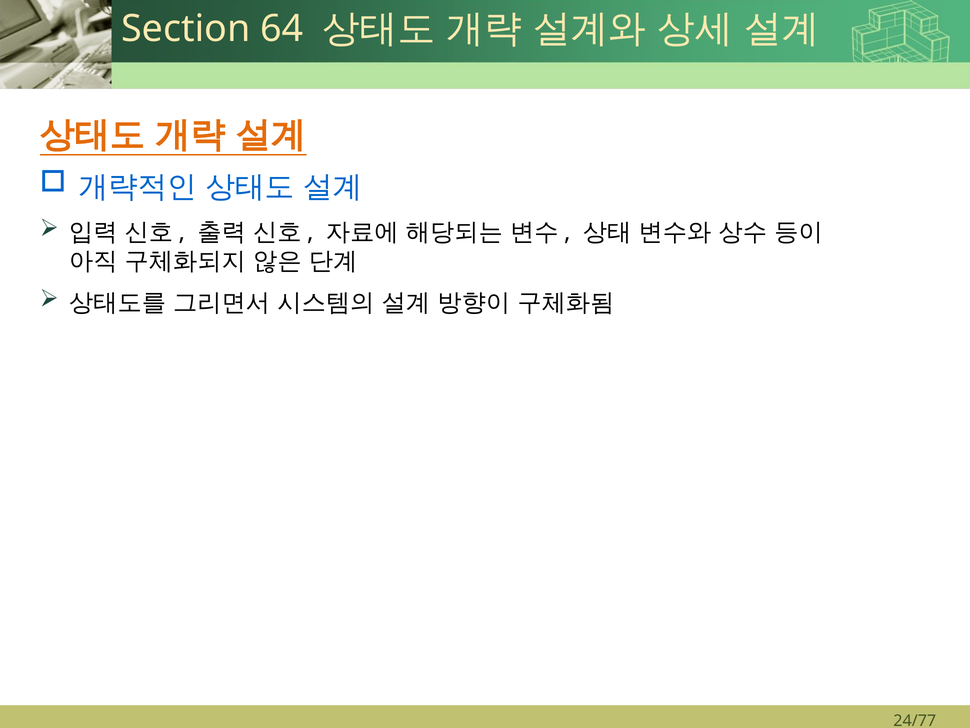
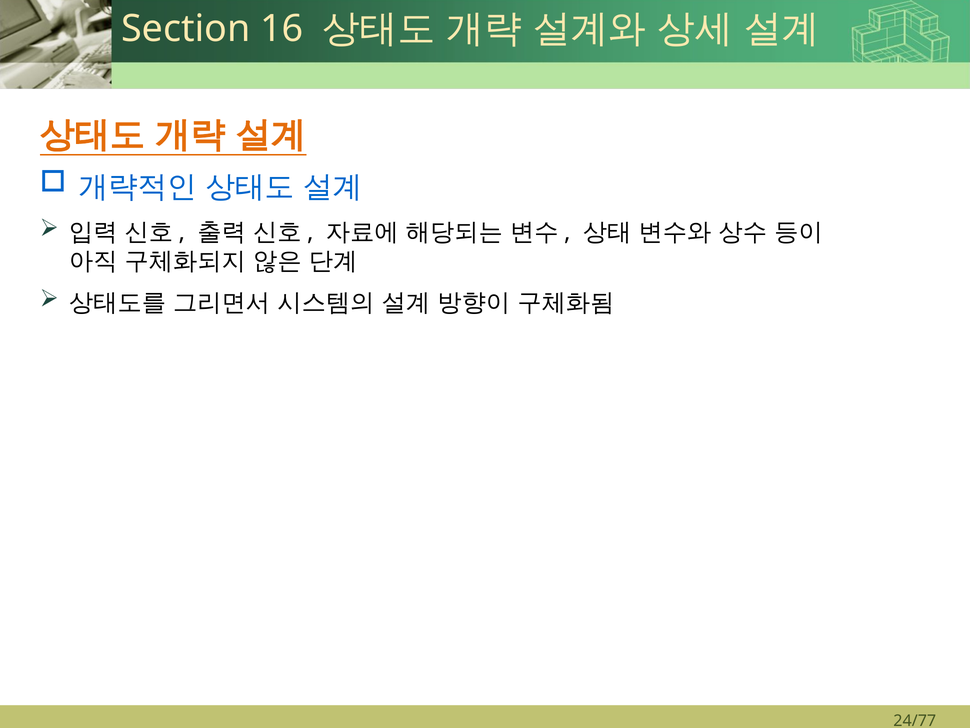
64: 64 -> 16
